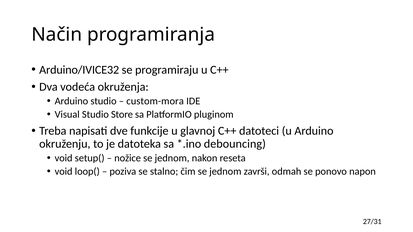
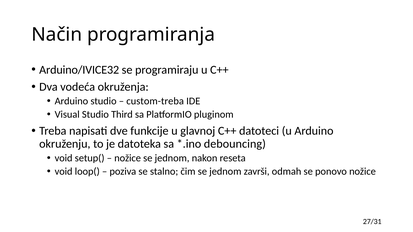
custom-mora: custom-mora -> custom-treba
Store: Store -> Third
ponovo napon: napon -> nožice
